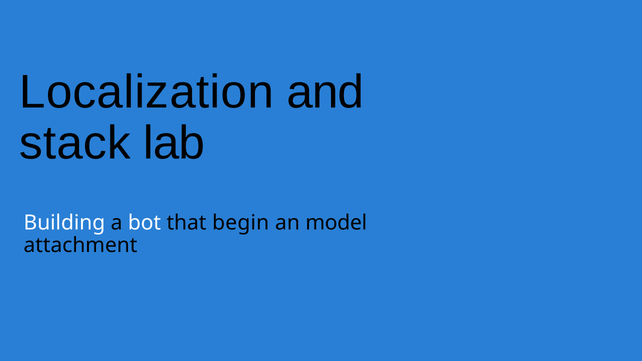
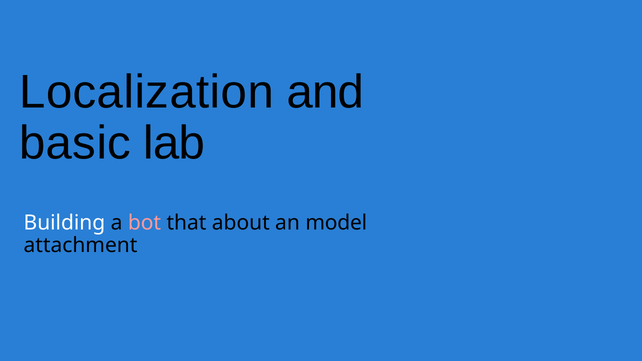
stack: stack -> basic
bot colour: white -> pink
begin: begin -> about
